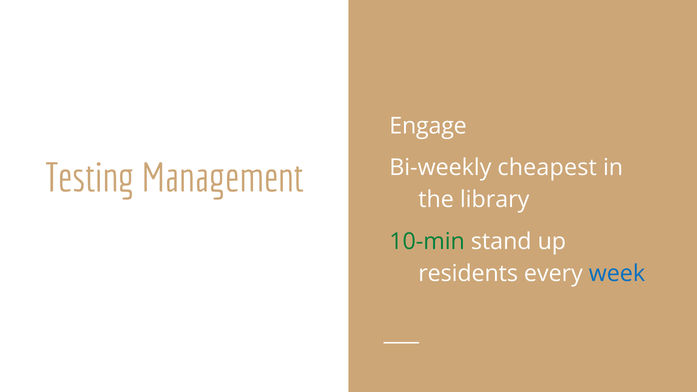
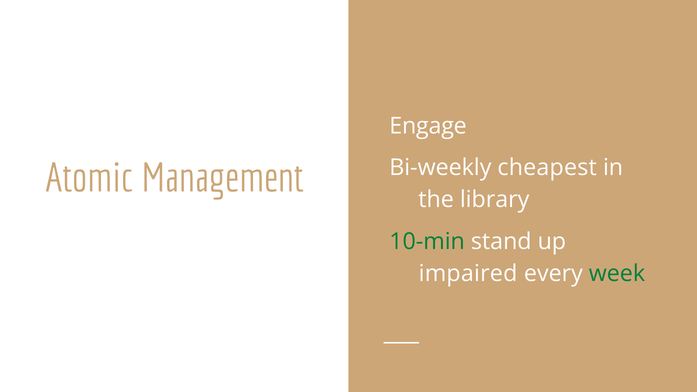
Testing: Testing -> Atomic
residents: residents -> impaired
week colour: blue -> green
